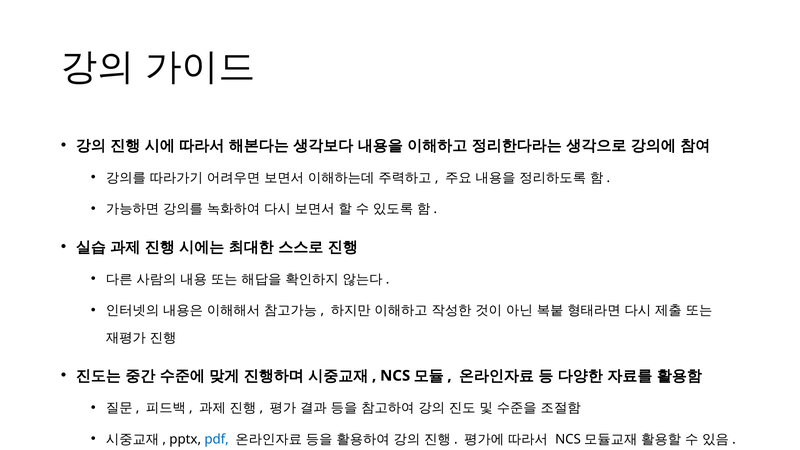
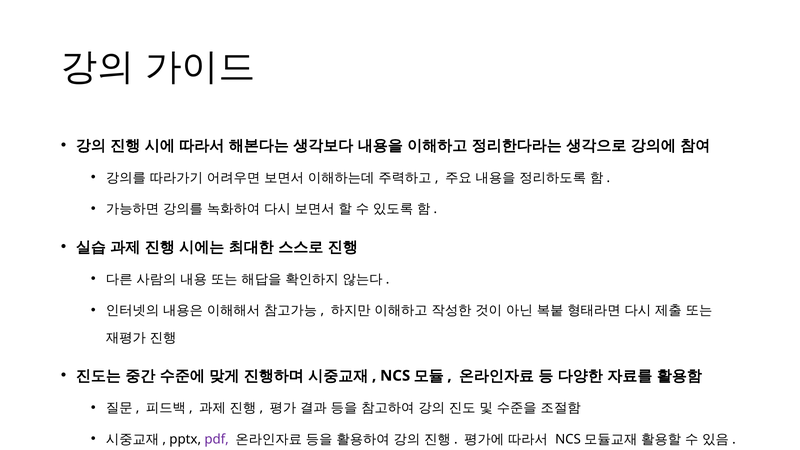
pdf colour: blue -> purple
